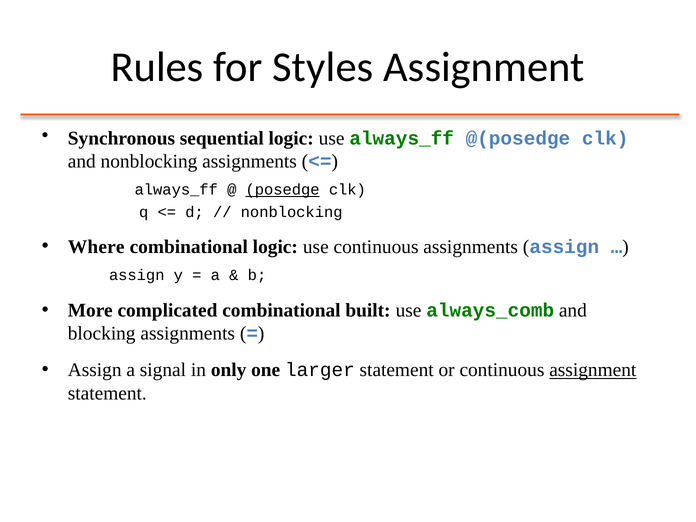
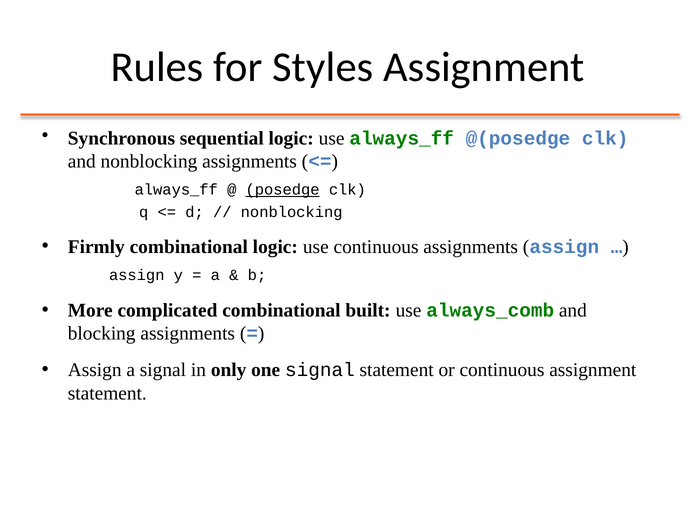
Where: Where -> Firmly
one larger: larger -> signal
assignment at (593, 370) underline: present -> none
